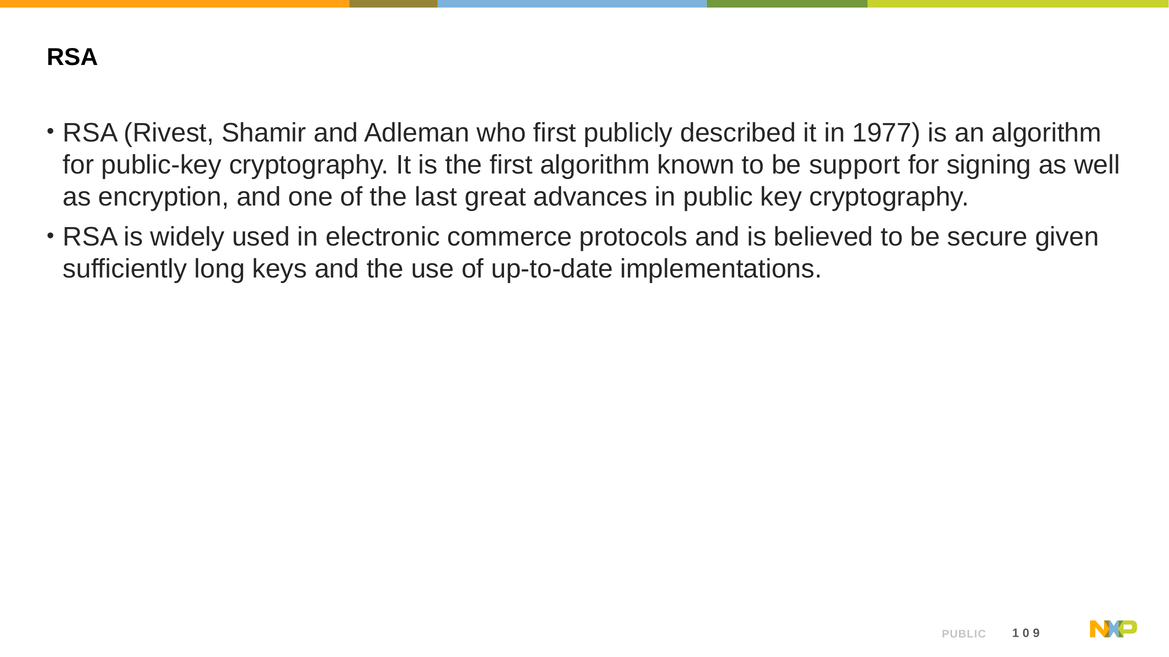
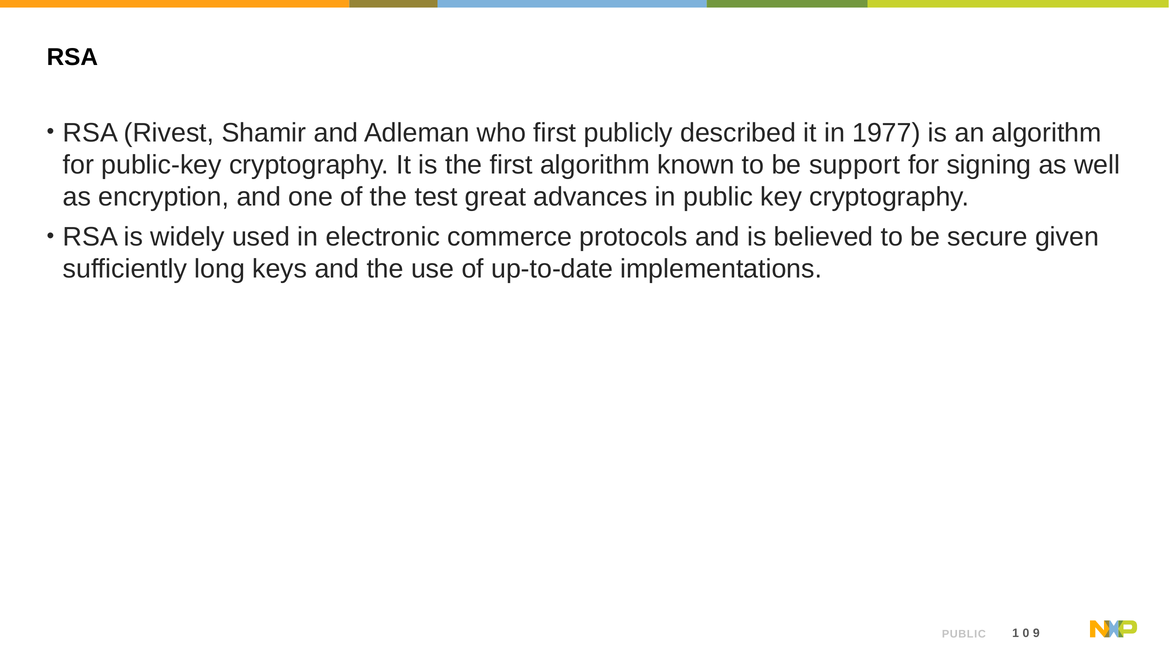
last: last -> test
